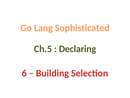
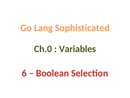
Ch.5: Ch.5 -> Ch.0
Declaring: Declaring -> Variables
Building: Building -> Boolean
